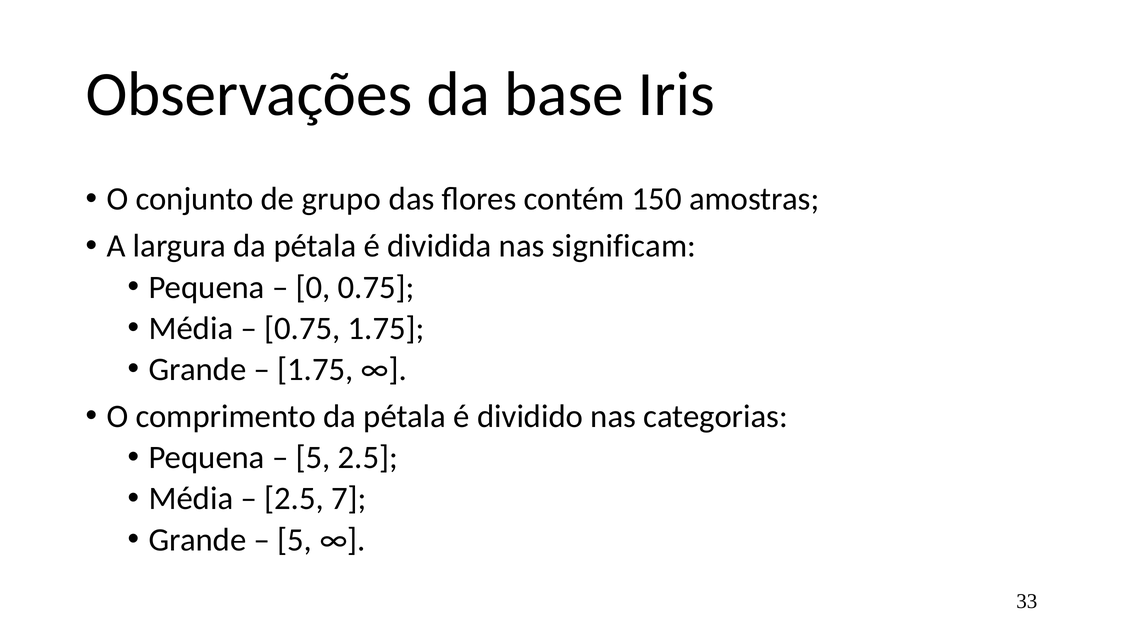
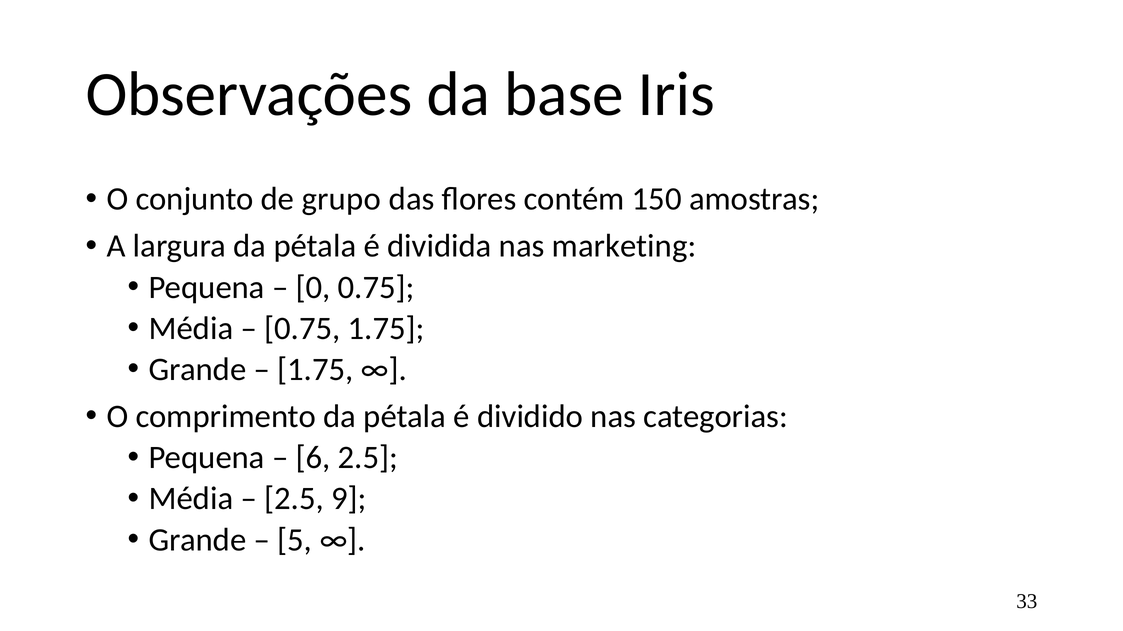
significam: significam -> marketing
5 at (313, 458): 5 -> 6
7: 7 -> 9
